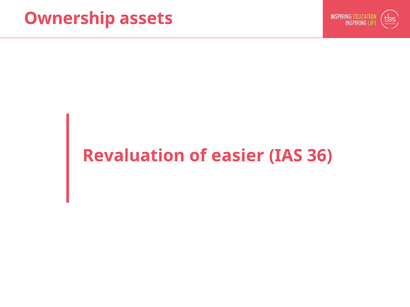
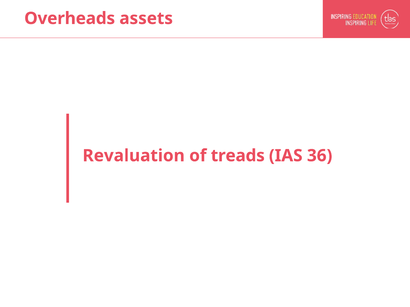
Ownership: Ownership -> Overheads
easier: easier -> treads
